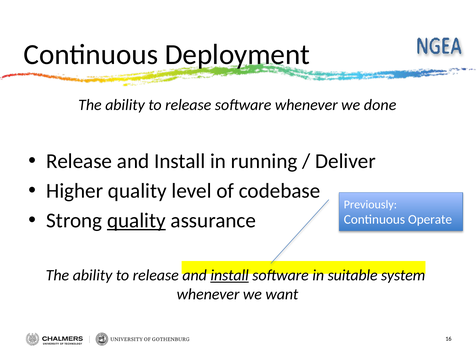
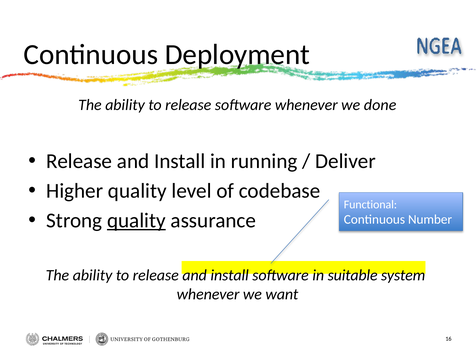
Previously: Previously -> Functional
Operate: Operate -> Number
install at (230, 275) underline: present -> none
